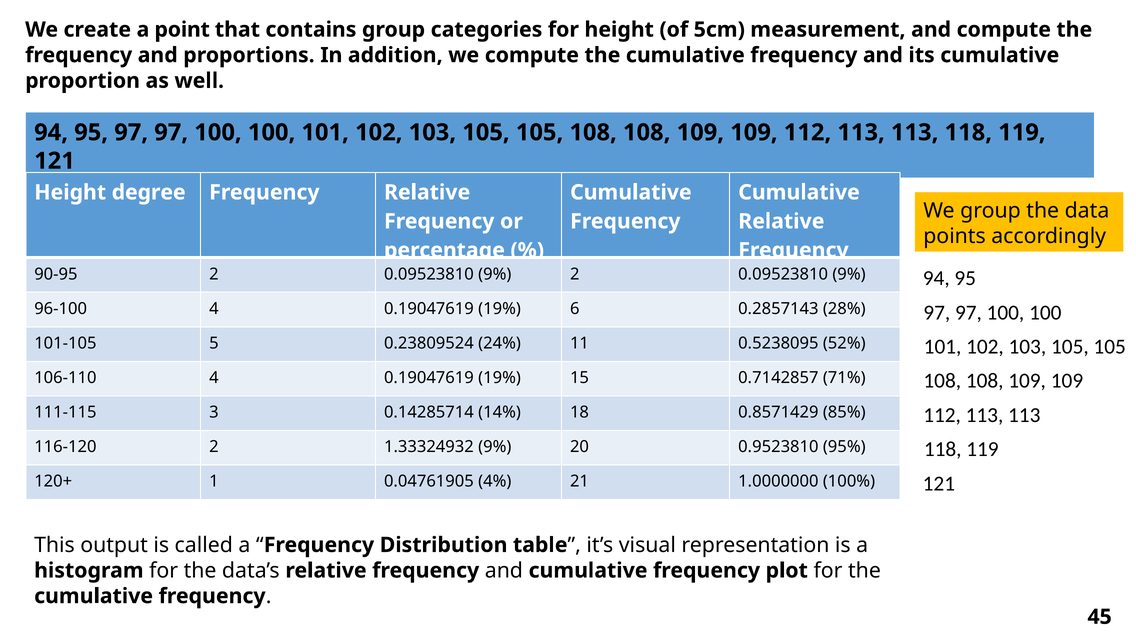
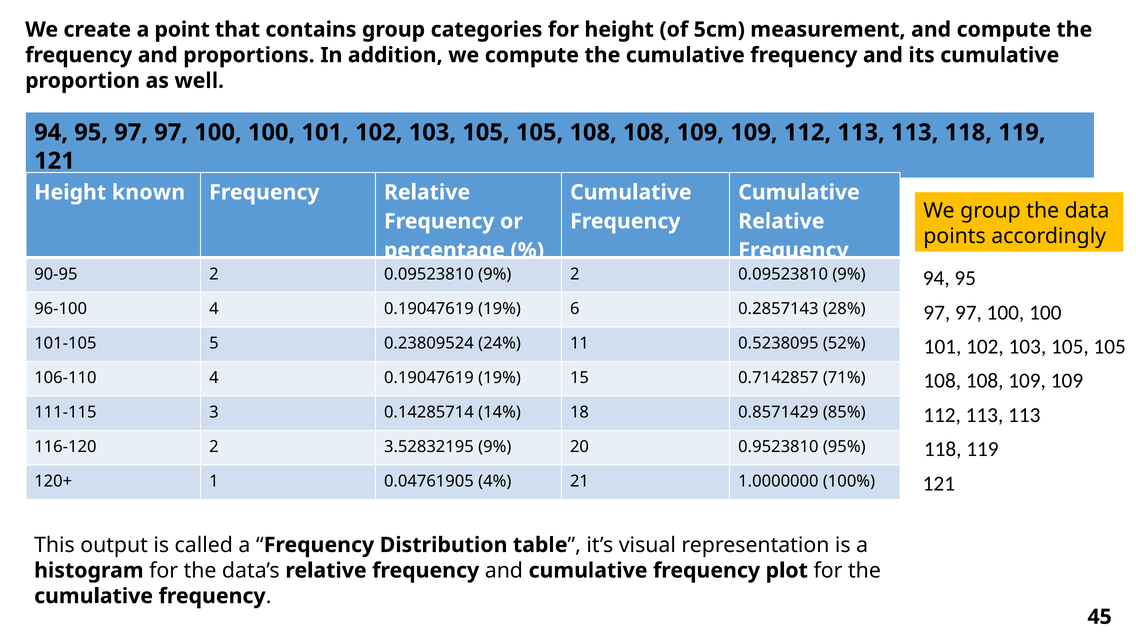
degree: degree -> known
1.33324932: 1.33324932 -> 3.52832195
